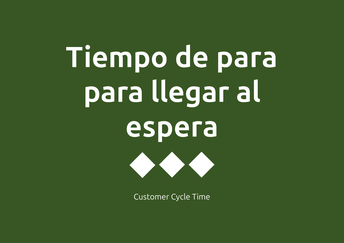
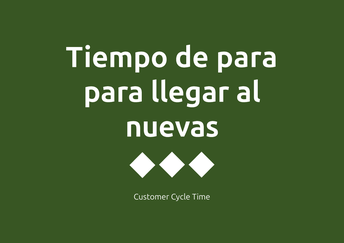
espera: espera -> nuevas
